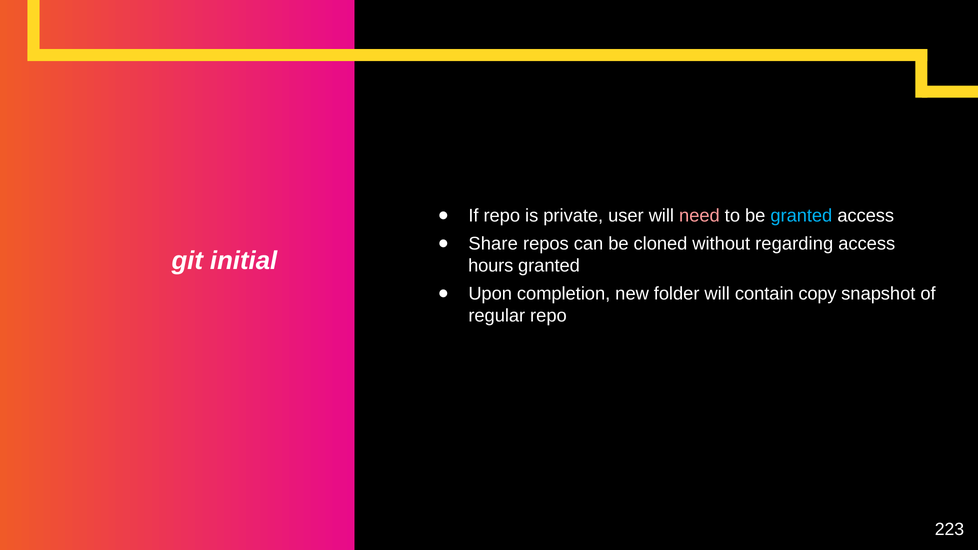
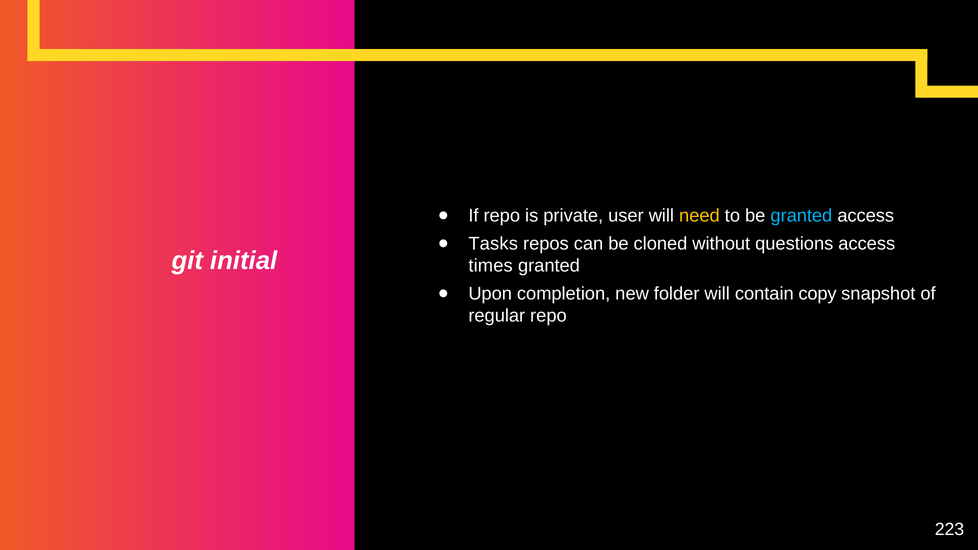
need colour: pink -> yellow
Share: Share -> Tasks
regarding: regarding -> questions
hours: hours -> times
